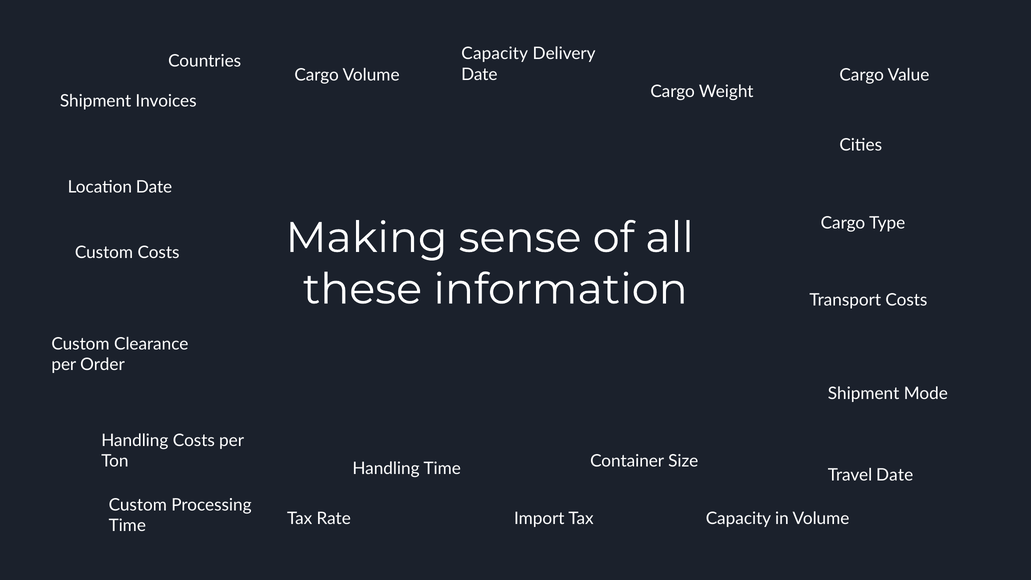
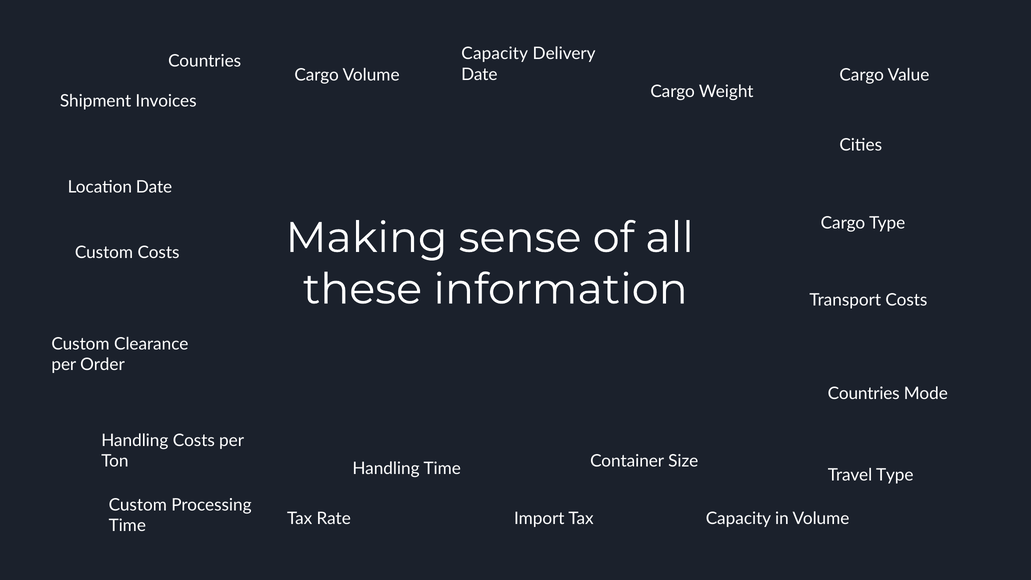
Shipment at (864, 394): Shipment -> Countries
Travel Date: Date -> Type
